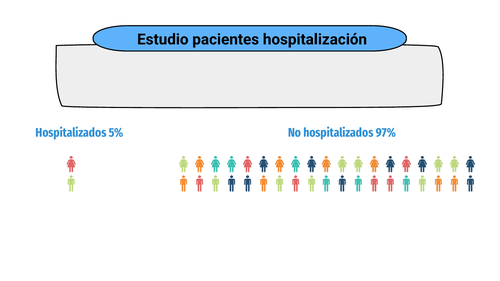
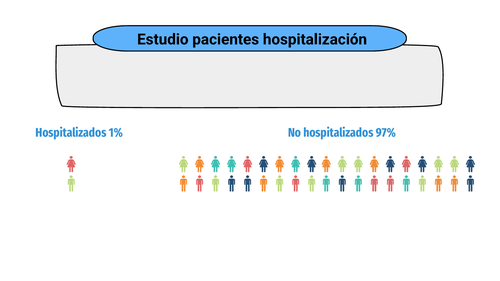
5%: 5% -> 1%
